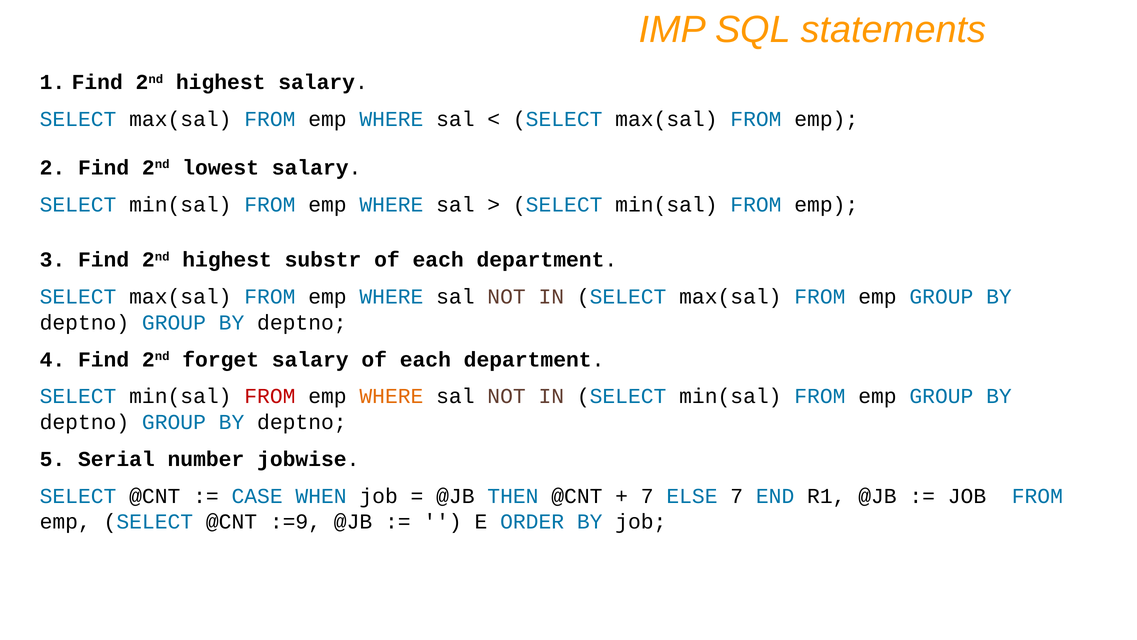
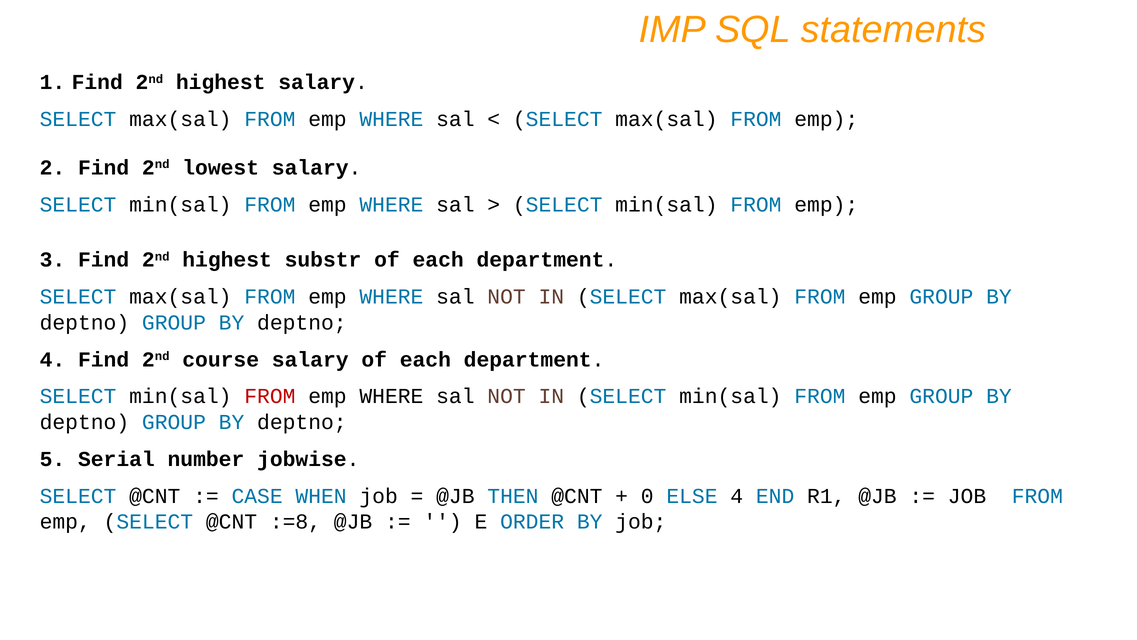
forget: forget -> course
WHERE at (391, 396) colour: orange -> black
7 at (647, 496): 7 -> 0
ELSE 7: 7 -> 4
:=9: :=9 -> :=8
